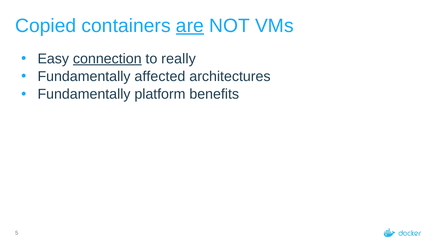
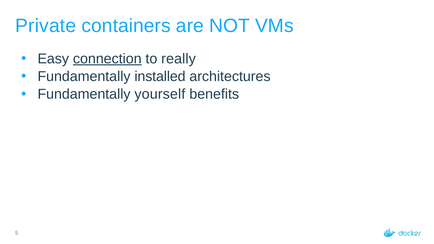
Copied: Copied -> Private
are underline: present -> none
affected: affected -> installed
platform: platform -> yourself
